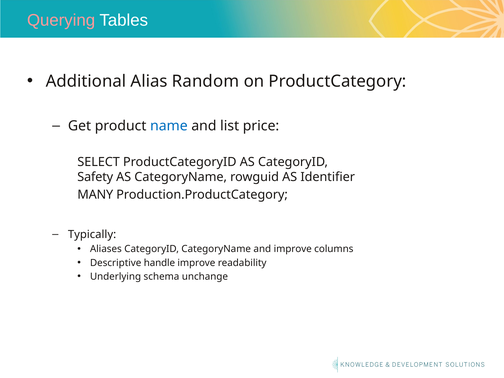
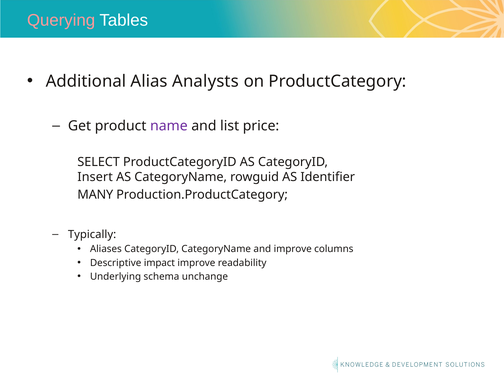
Random: Random -> Analysts
name colour: blue -> purple
Safety: Safety -> Insert
handle: handle -> impact
